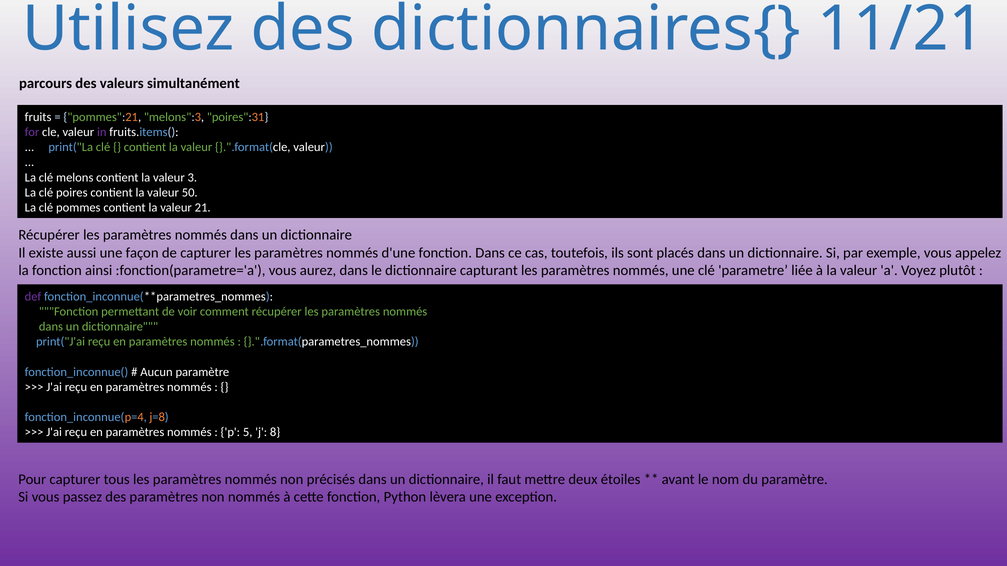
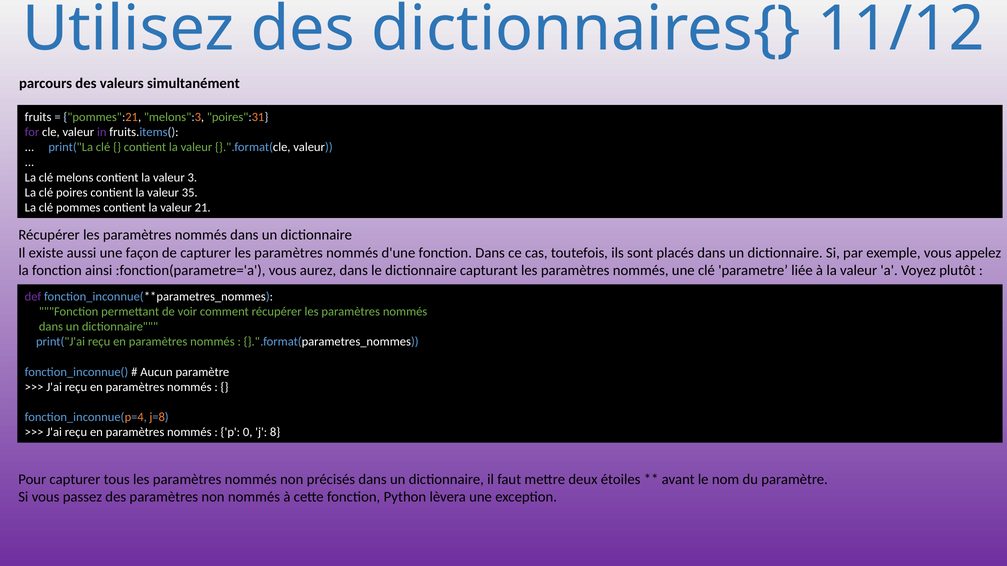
11/21: 11/21 -> 11/12
50: 50 -> 35
5: 5 -> 0
